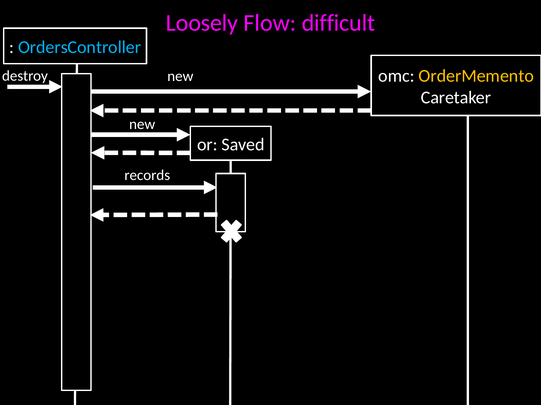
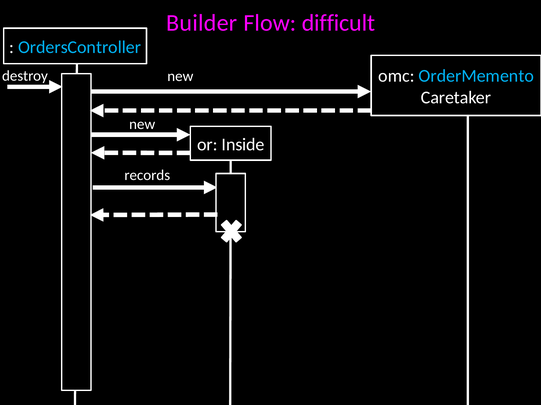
Loosely: Loosely -> Builder
OrderMemento colour: yellow -> light blue
Saved: Saved -> Inside
